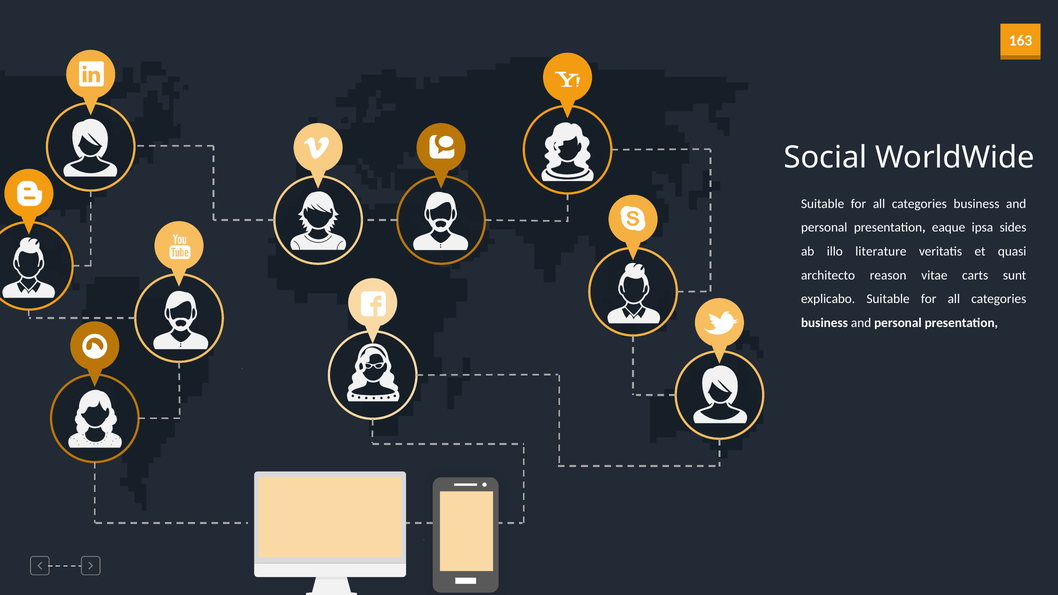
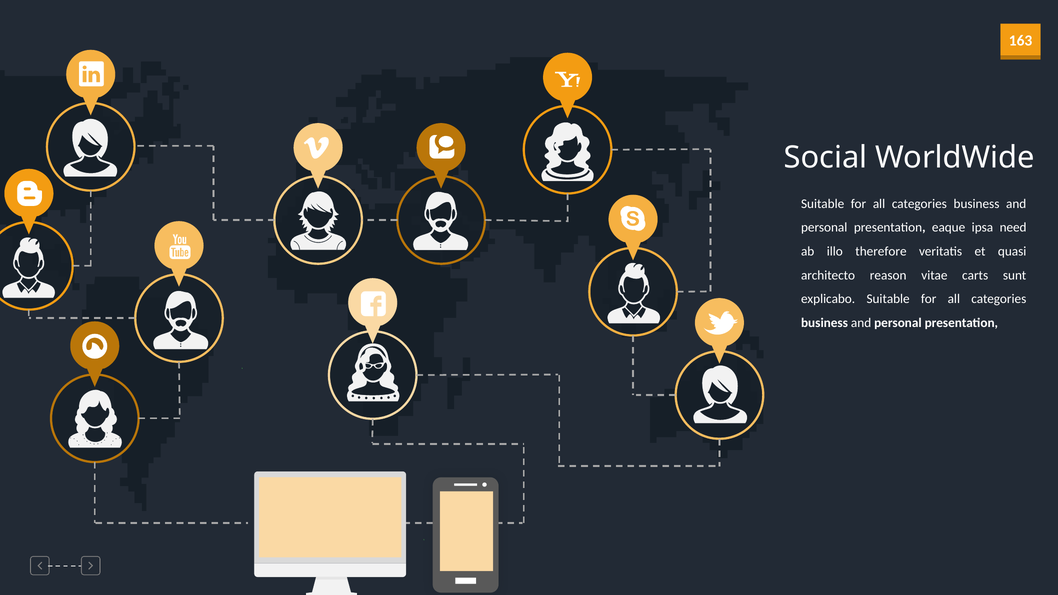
sides: sides -> need
literature: literature -> therefore
